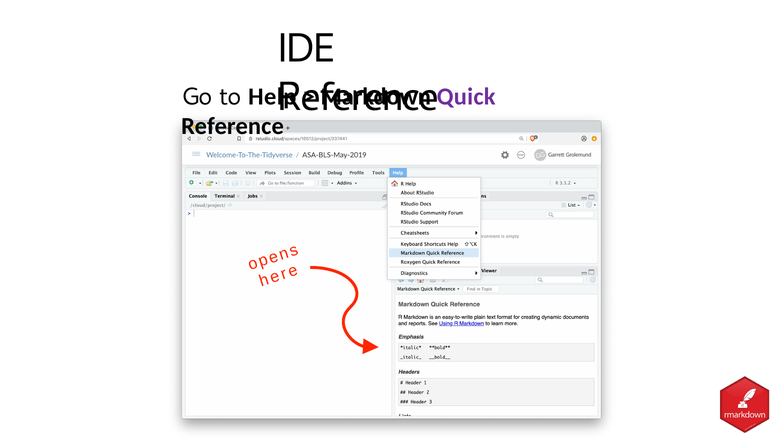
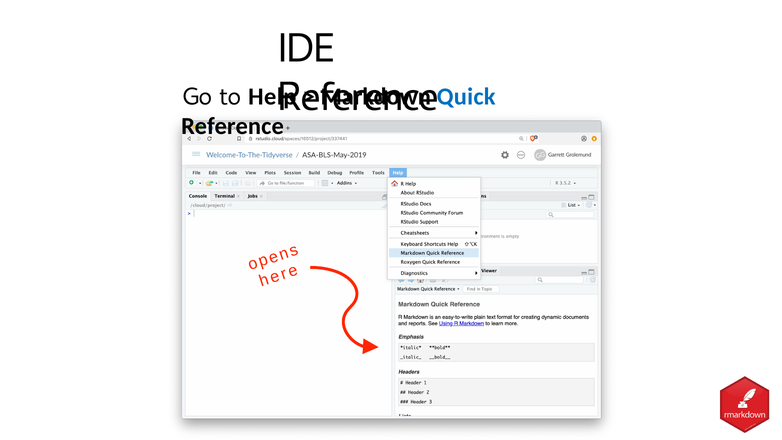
Quick colour: purple -> blue
